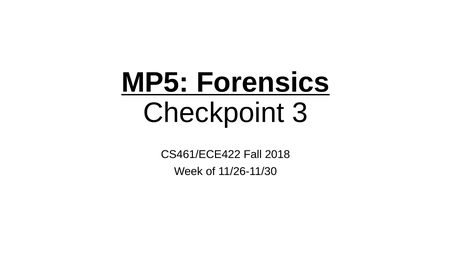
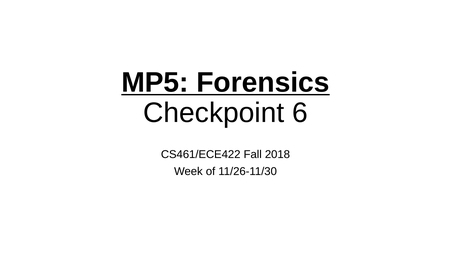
3: 3 -> 6
